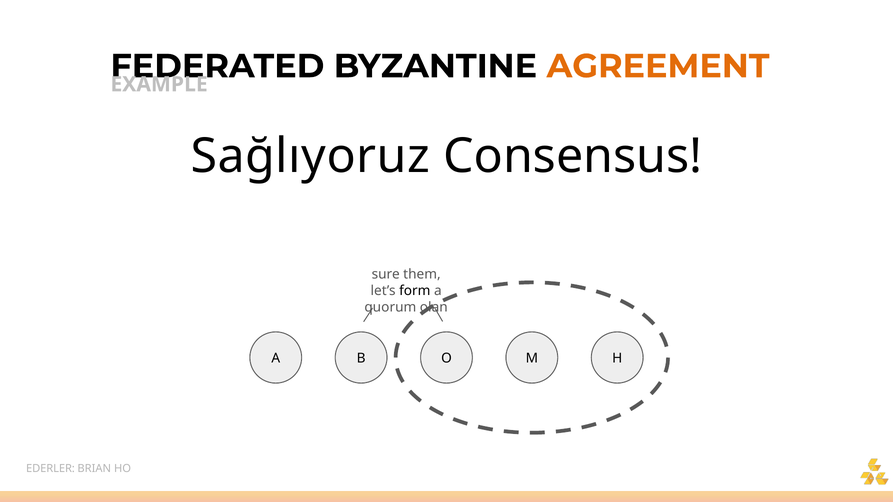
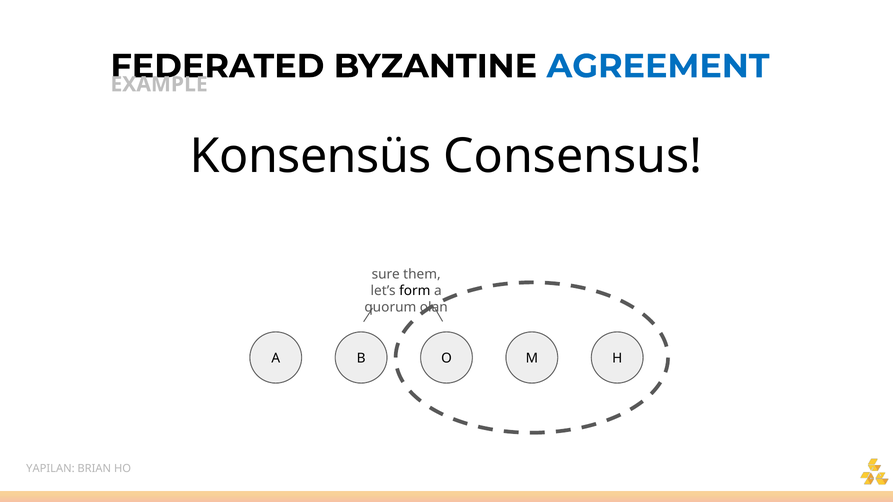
AGREEMENT colour: orange -> blue
Sağlıyoruz: Sağlıyoruz -> Konsensüs
EDERLER: EDERLER -> YAPILAN
